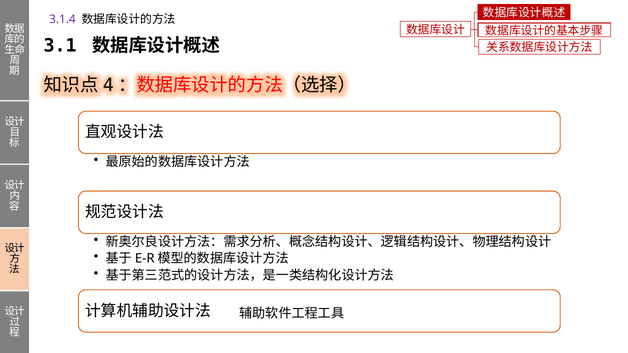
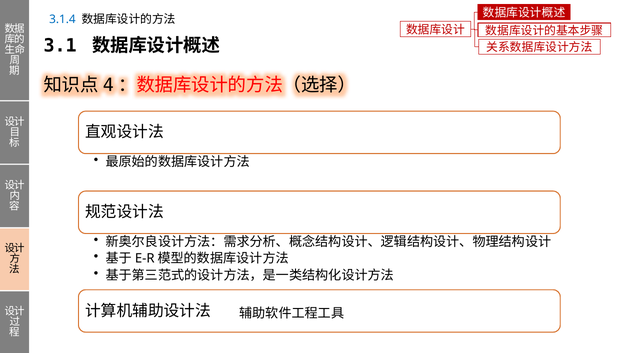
3.1.4 colour: purple -> blue
